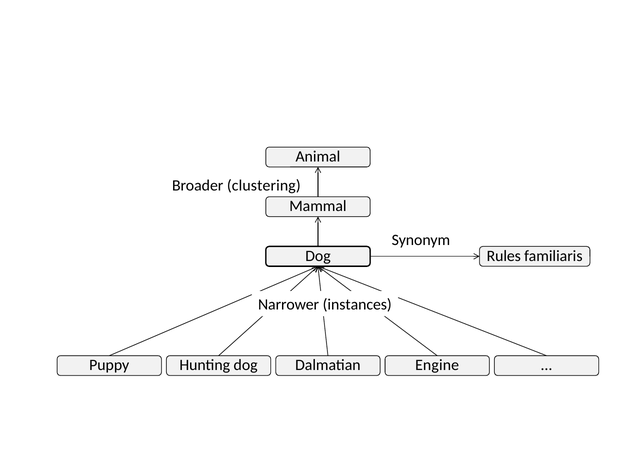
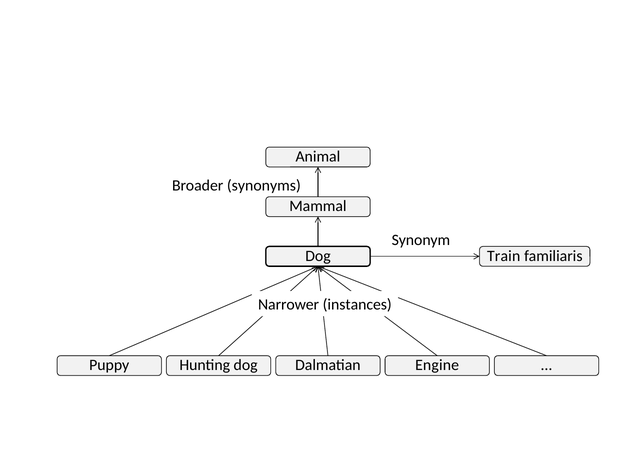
clustering: clustering -> synonyms
Rules: Rules -> Train
